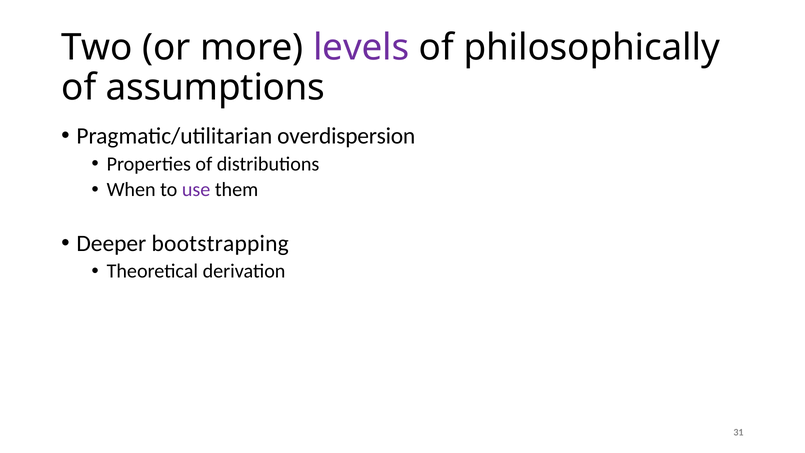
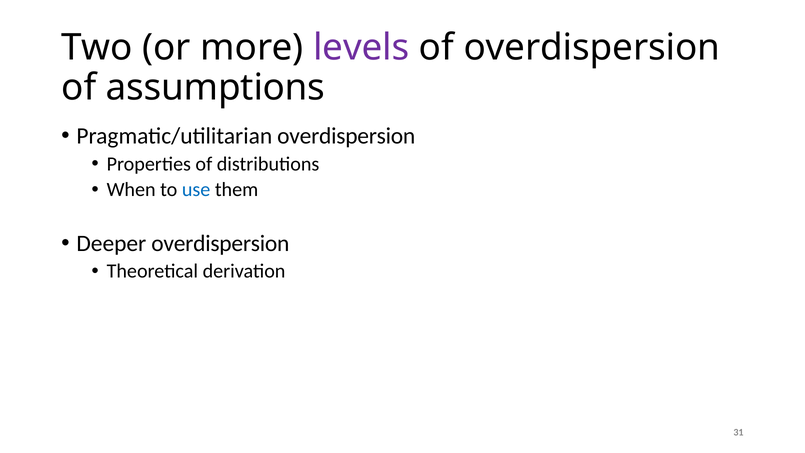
of philosophically: philosophically -> overdispersion
use colour: purple -> blue
Deeper bootstrapping: bootstrapping -> overdispersion
